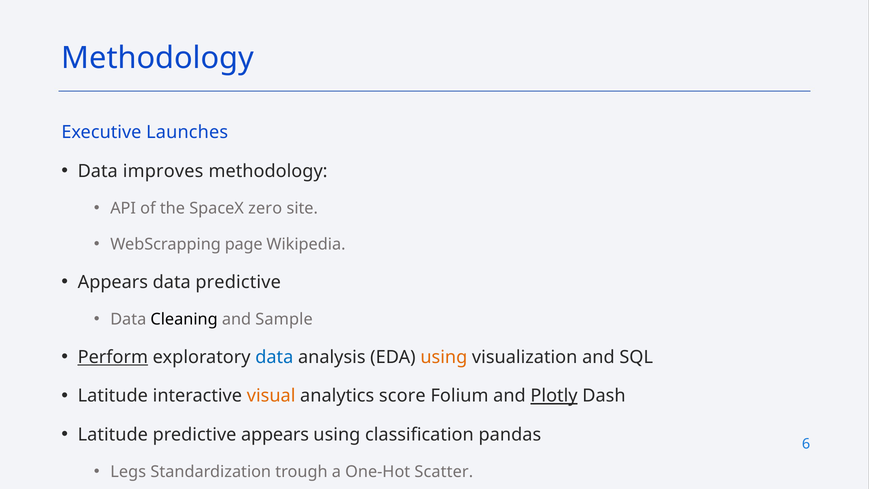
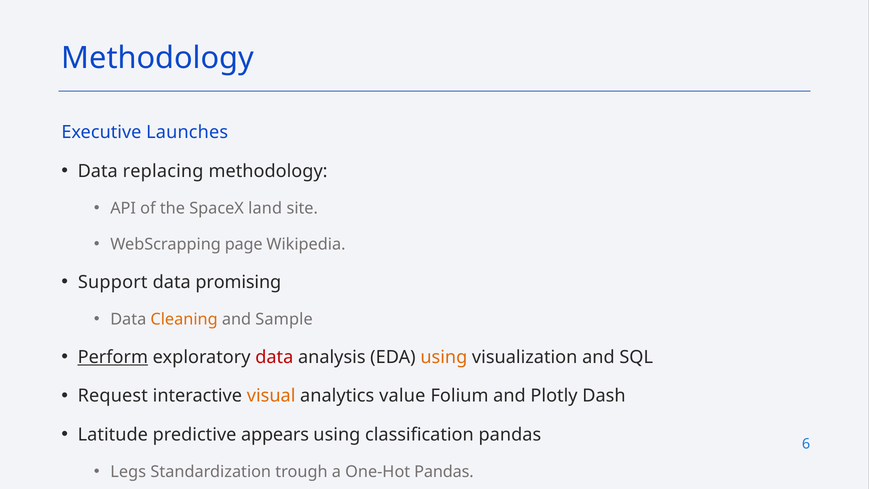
improves: improves -> replacing
zero: zero -> land
Appears at (113, 282): Appears -> Support
data predictive: predictive -> promising
Cleaning colour: black -> orange
data at (274, 357) colour: blue -> red
Latitude at (113, 396): Latitude -> Request
score: score -> value
Plotly underline: present -> none
One-Hot Scatter: Scatter -> Pandas
